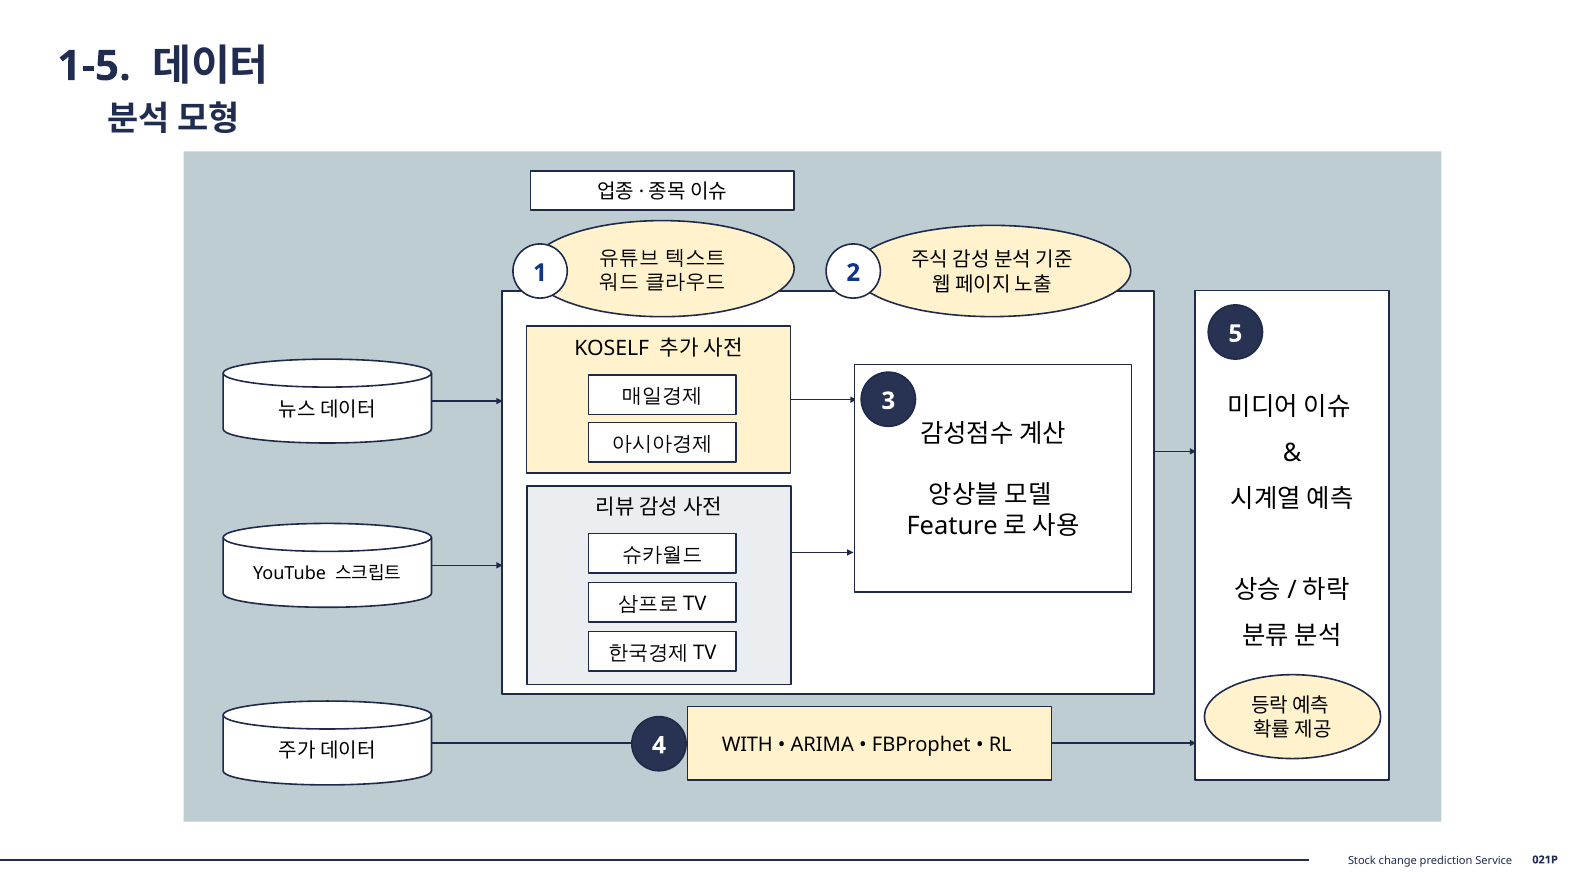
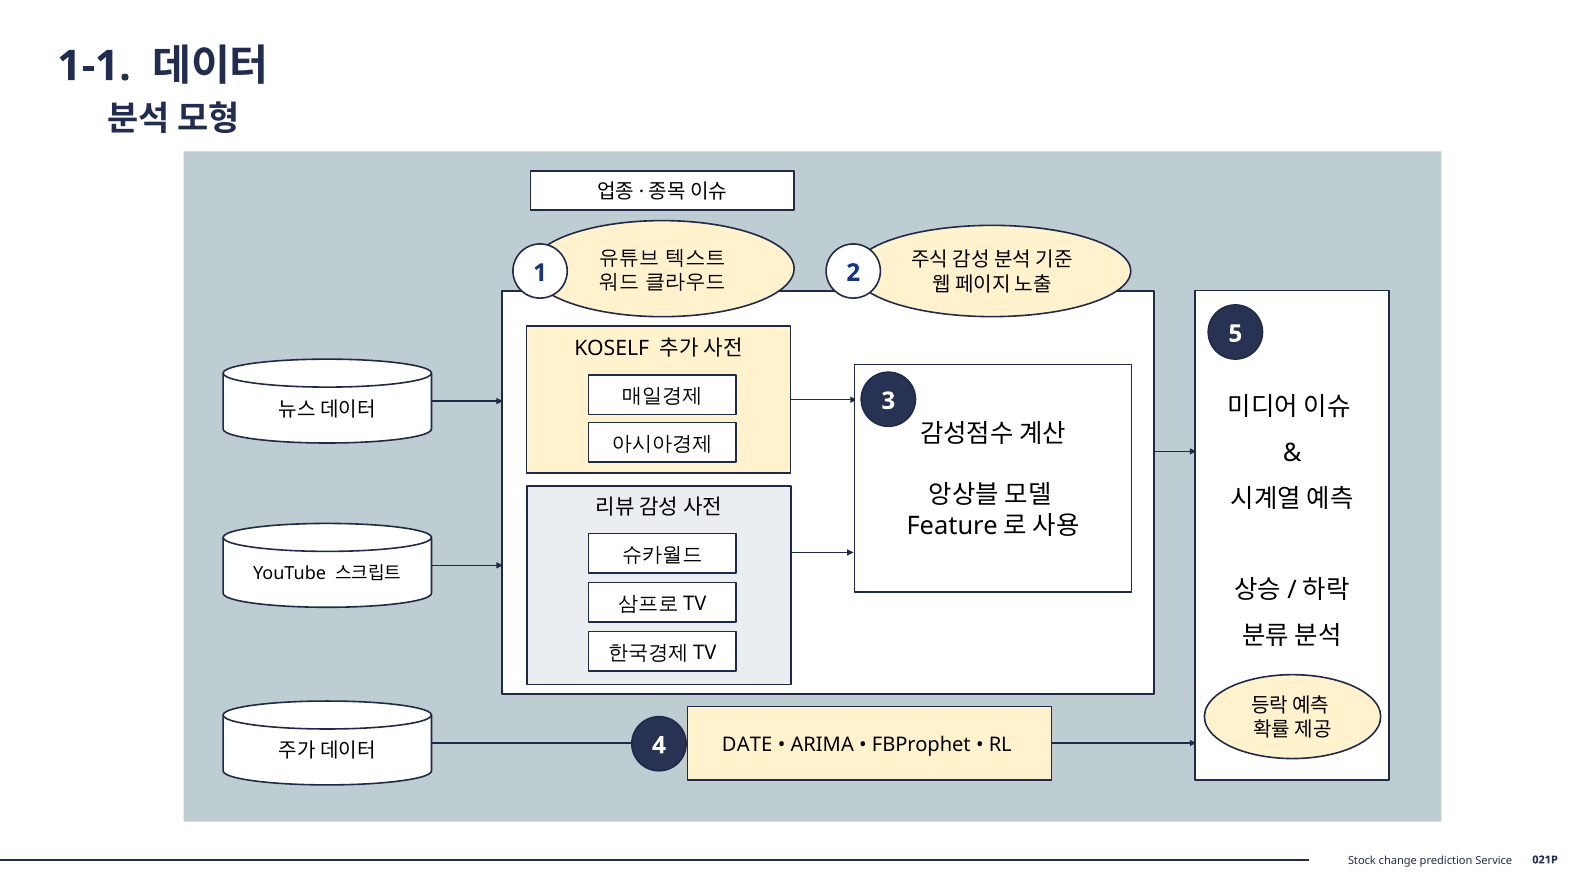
1-5: 1-5 -> 1-1
WITH: WITH -> DATE
